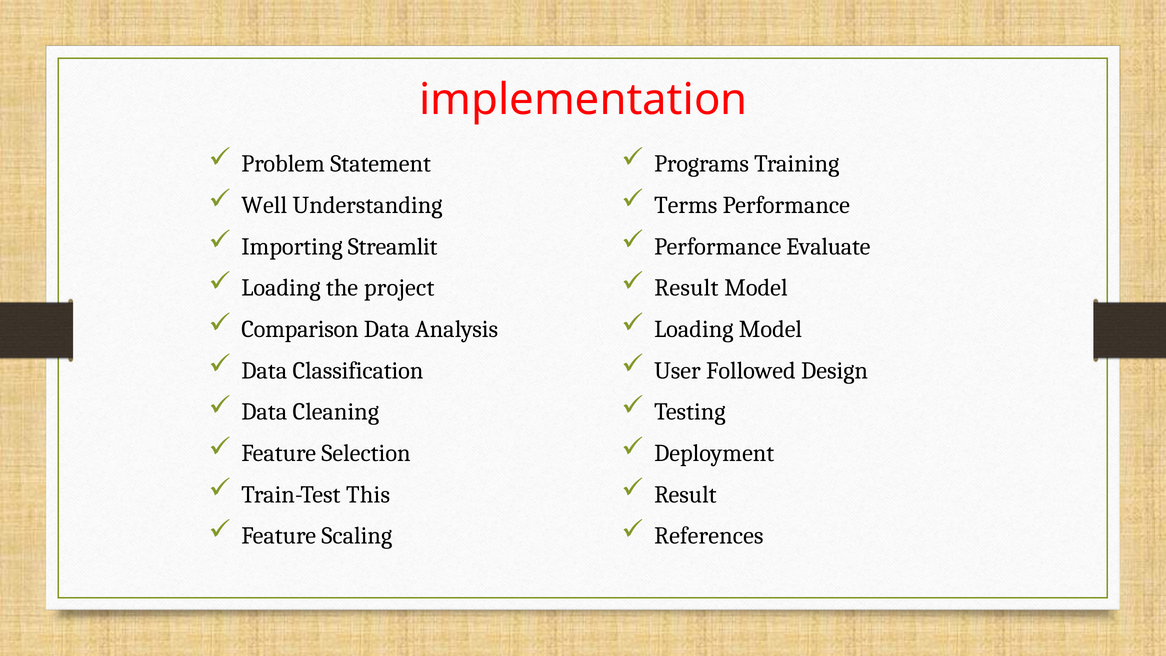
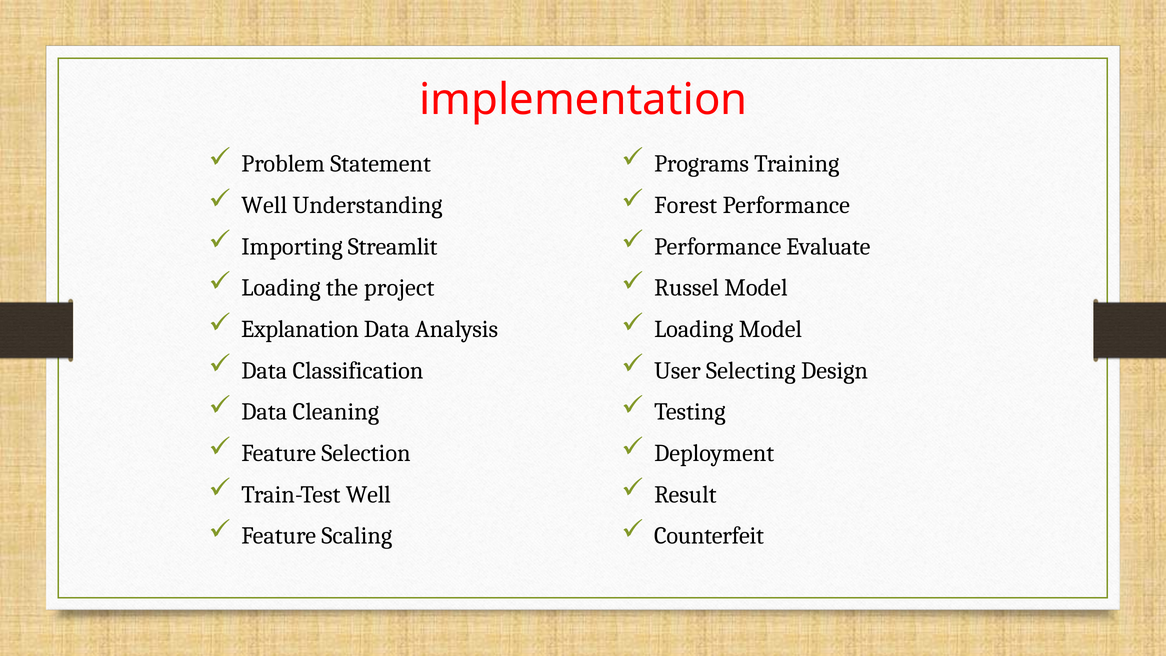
Terms: Terms -> Forest
Result at (686, 288): Result -> Russel
Comparison: Comparison -> Explanation
Followed: Followed -> Selecting
Train-Test This: This -> Well
References: References -> Counterfeit
